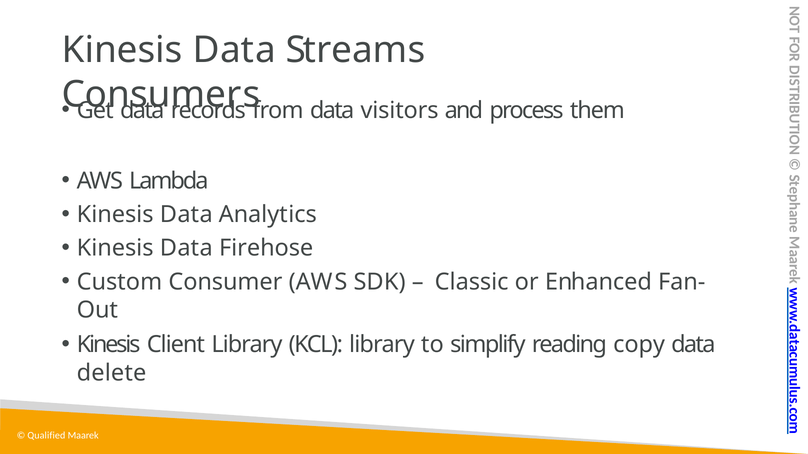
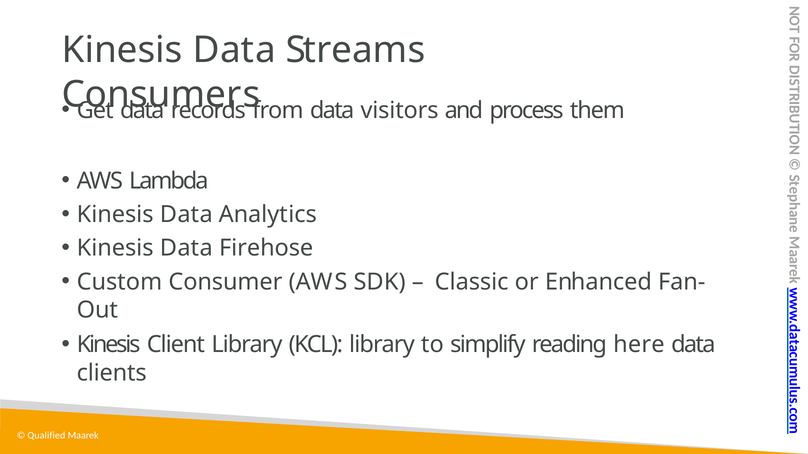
copy: copy -> here
delete: delete -> clients
